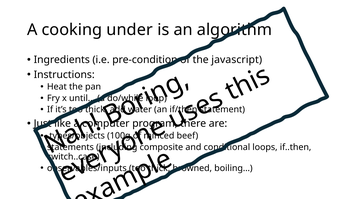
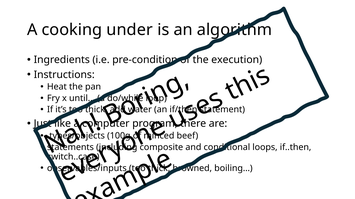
javascript: javascript -> execution
